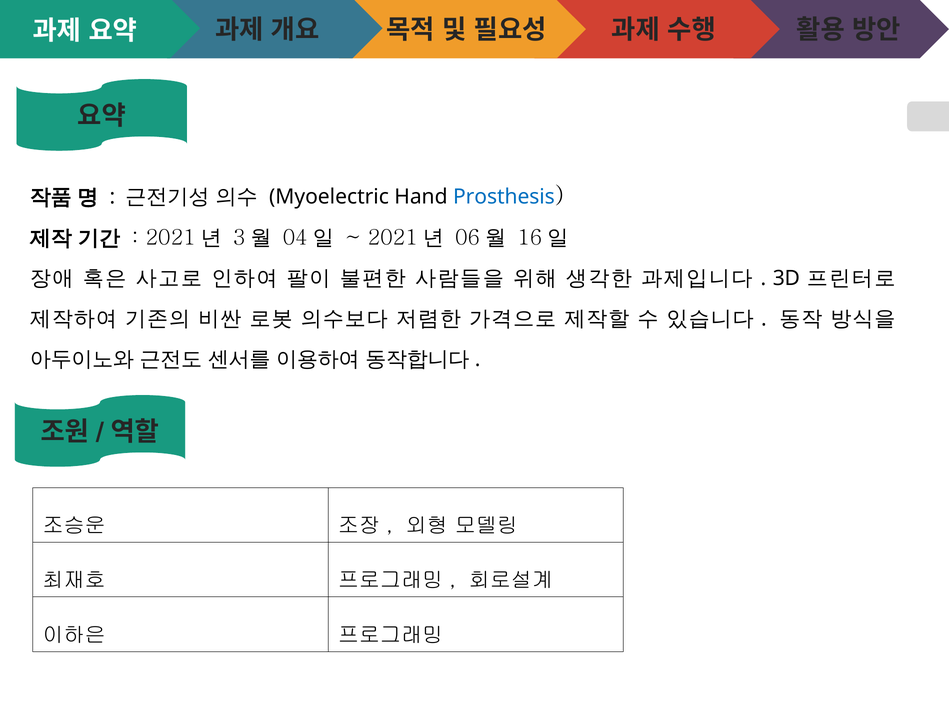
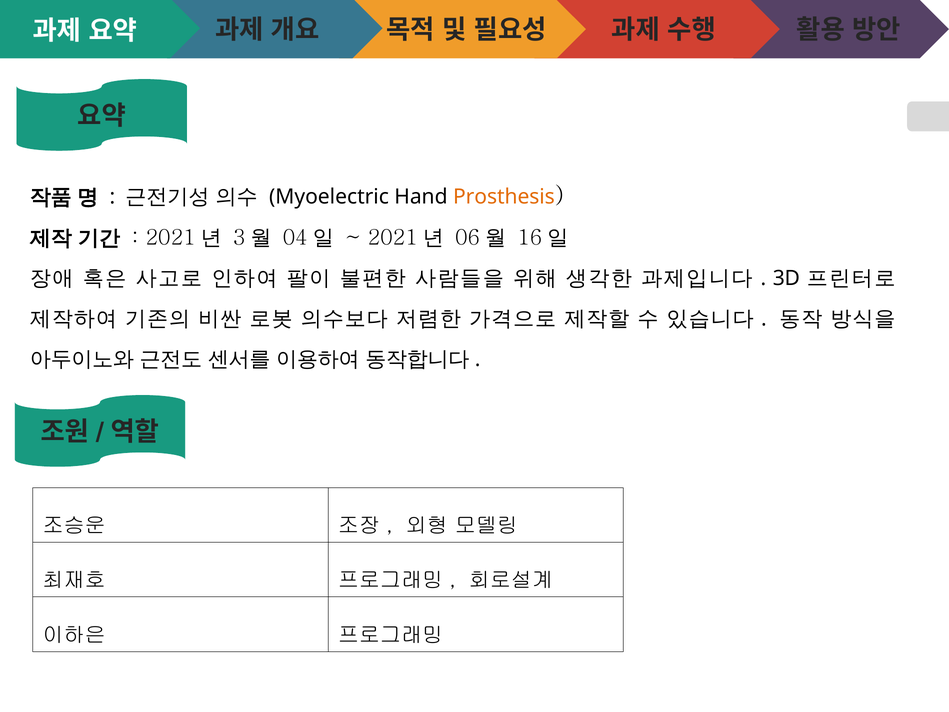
Prosthesis colour: blue -> orange
